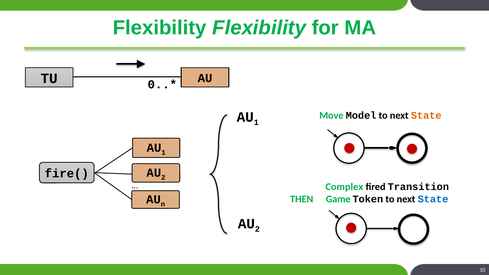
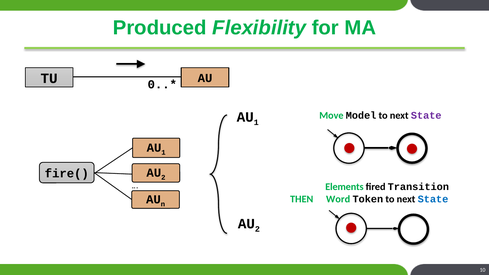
Flexibility at (160, 28): Flexibility -> Produced
State at (426, 115) colour: orange -> purple
Complex: Complex -> Elements
Game: Game -> Word
